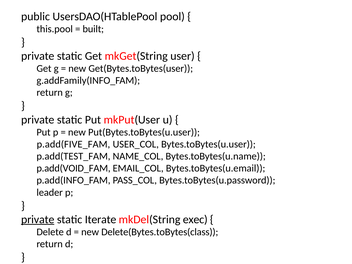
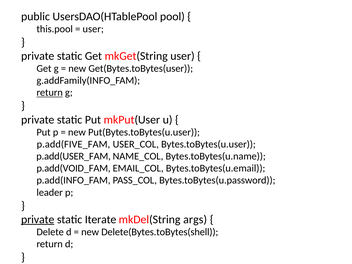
built at (93, 29): built -> user
return at (50, 93) underline: none -> present
p.add(TEST_FAM: p.add(TEST_FAM -> p.add(USER_FAM
exec: exec -> args
Delete(Bytes.toBytes(class: Delete(Bytes.toBytes(class -> Delete(Bytes.toBytes(shell
